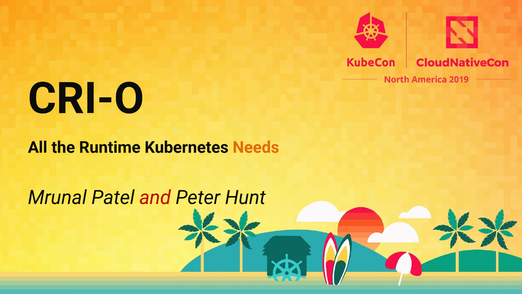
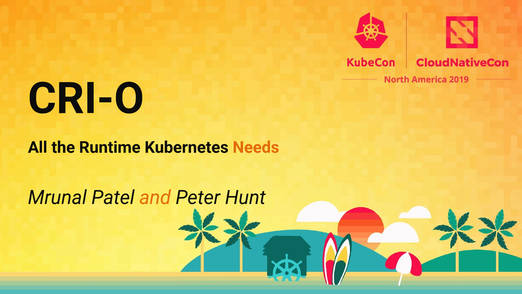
and colour: red -> orange
